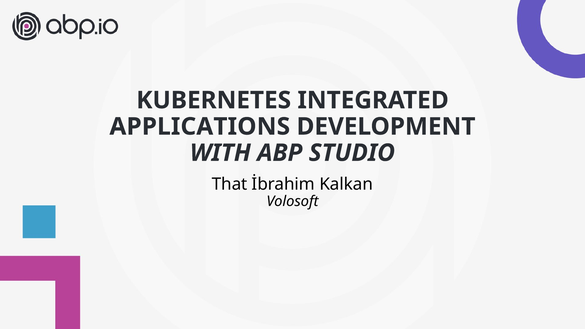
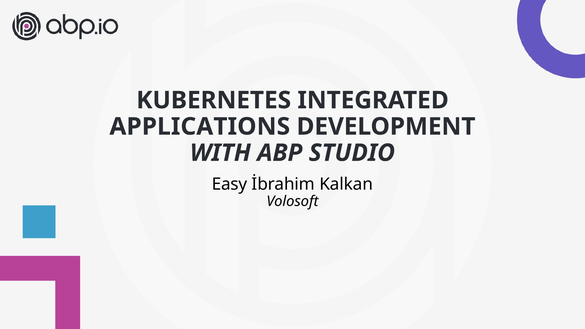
That: That -> Easy
